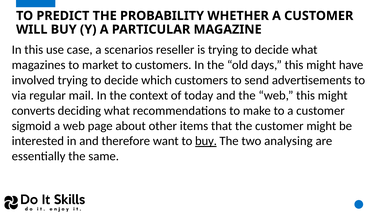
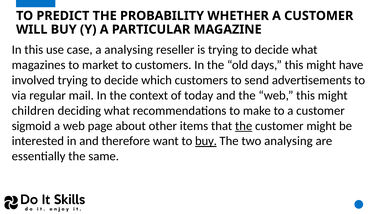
a scenarios: scenarios -> analysing
converts: converts -> children
the at (244, 126) underline: none -> present
